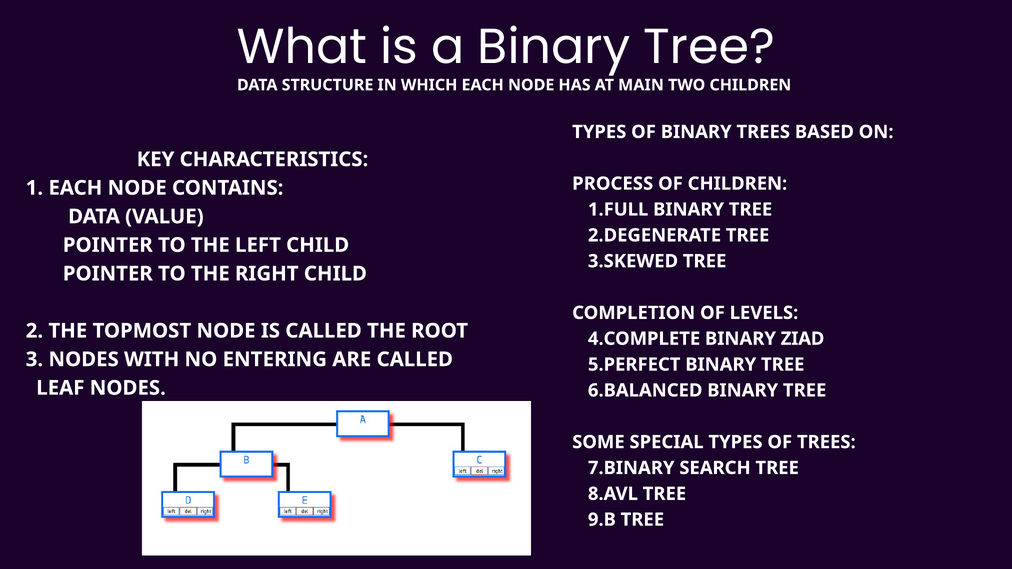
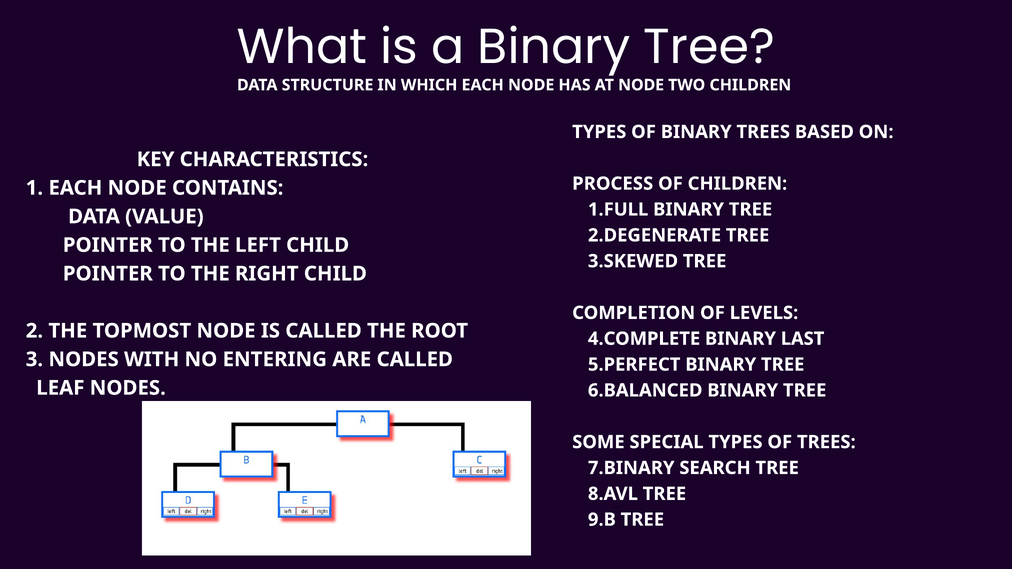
MAIN at (641, 85): MAIN -> NODE
ZIAD: ZIAD -> LAST
